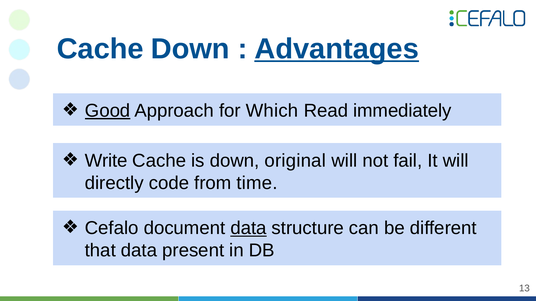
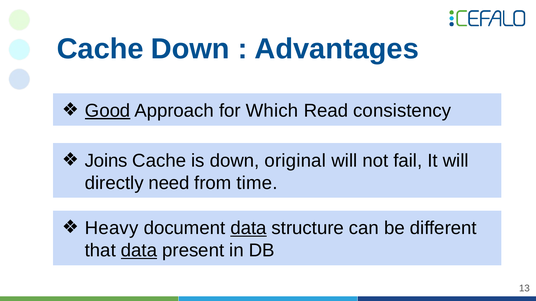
Advantages underline: present -> none
immediately: immediately -> consistency
Write: Write -> Joins
code: code -> need
Cefalo: Cefalo -> Heavy
data at (139, 251) underline: none -> present
